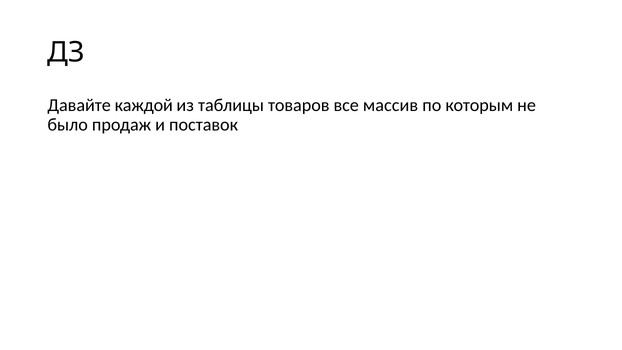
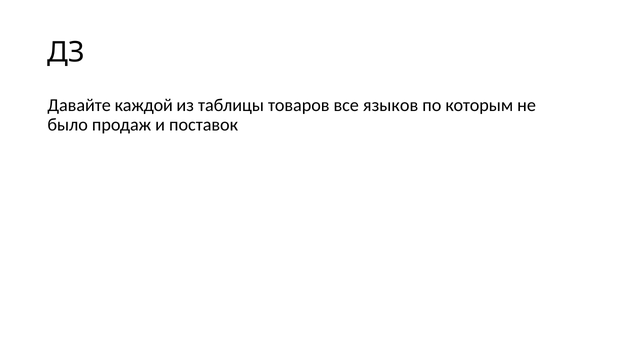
массив: массив -> языков
